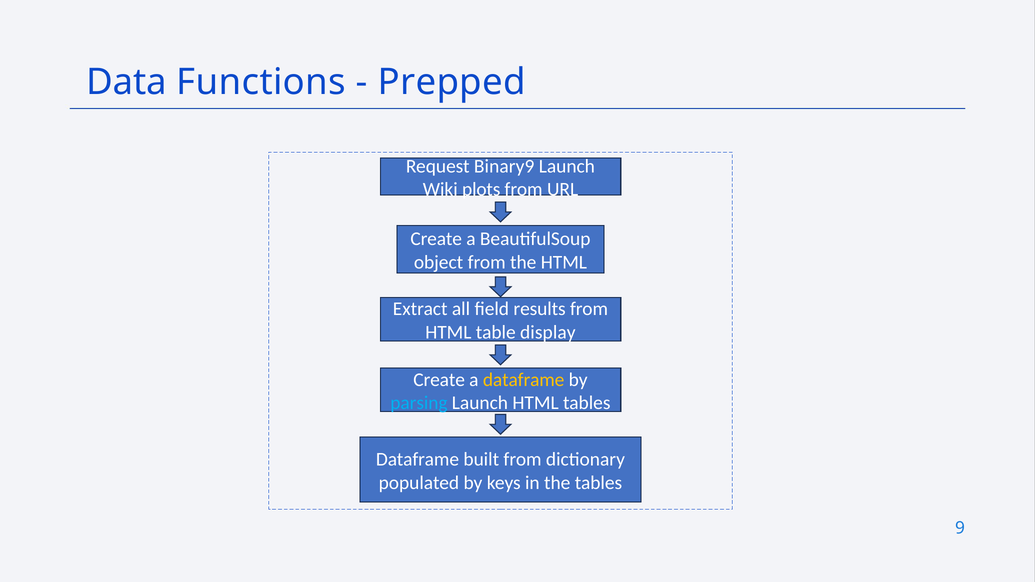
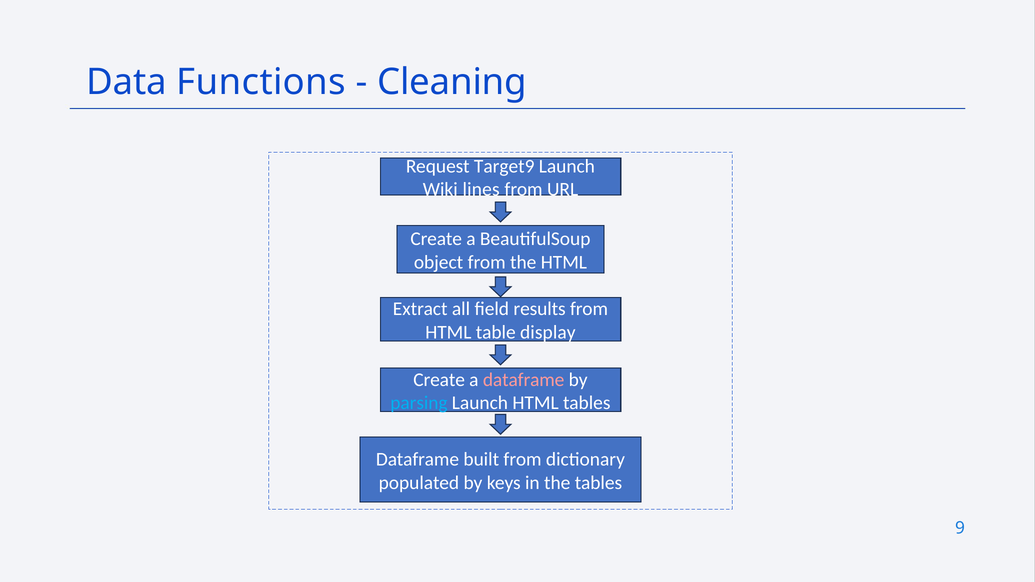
Prepped: Prepped -> Cleaning
Binary9: Binary9 -> Target9
plots: plots -> lines
dataframe at (524, 380) colour: yellow -> pink
